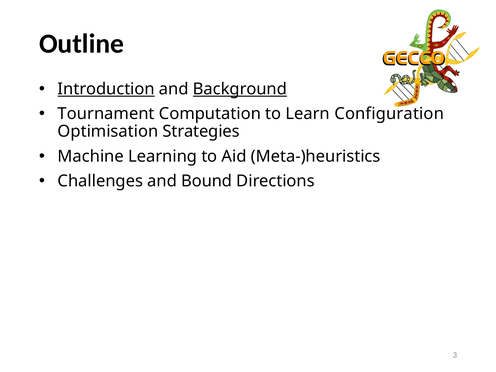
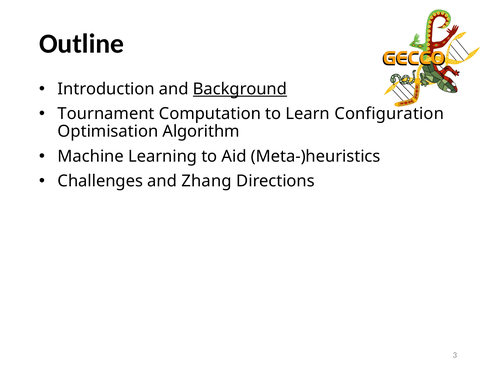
Introduction underline: present -> none
Strategies: Strategies -> Algorithm
Bound: Bound -> Zhang
